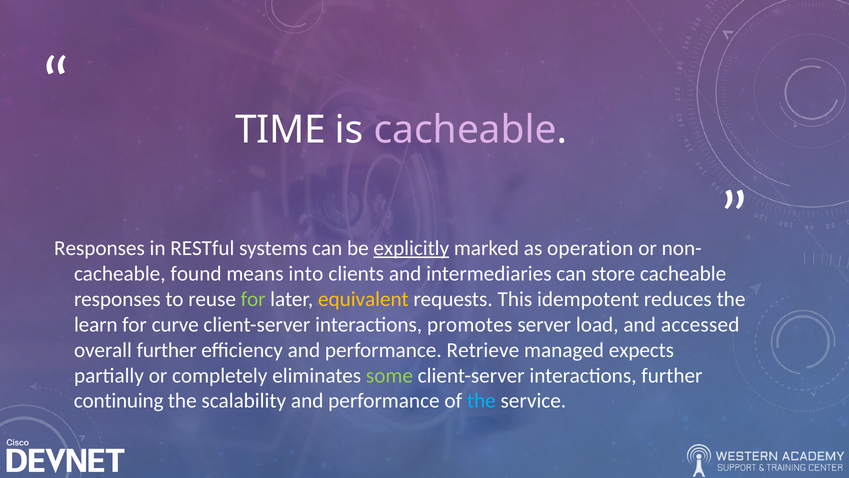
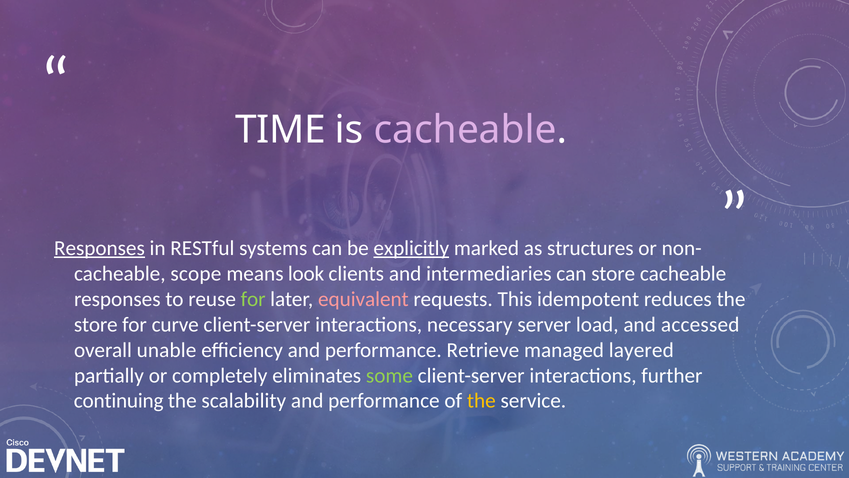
Responses at (99, 248) underline: none -> present
operation: operation -> structures
found: found -> scope
into: into -> look
equivalent colour: yellow -> pink
learn at (96, 324): learn -> store
promotes: promotes -> necessary
overall further: further -> unable
expects: expects -> layered
the at (481, 401) colour: light blue -> yellow
